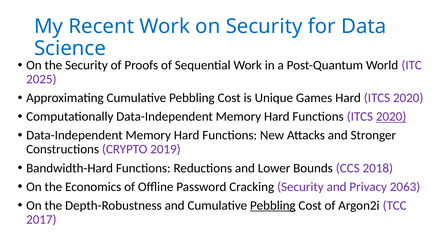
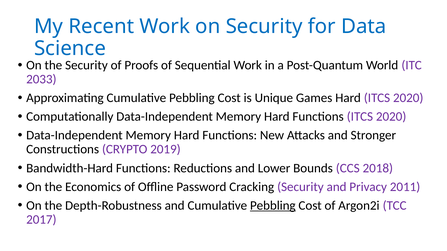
2025: 2025 -> 2033
2020 at (391, 117) underline: present -> none
2063: 2063 -> 2011
